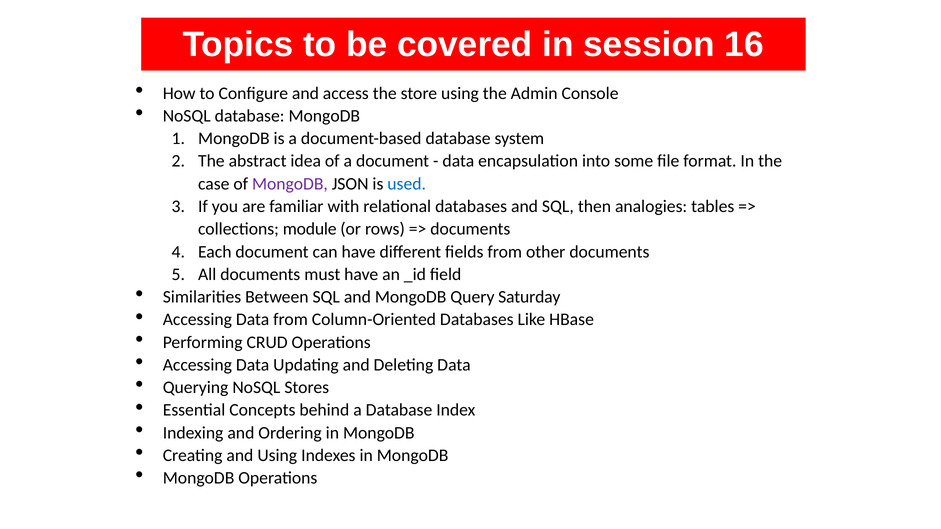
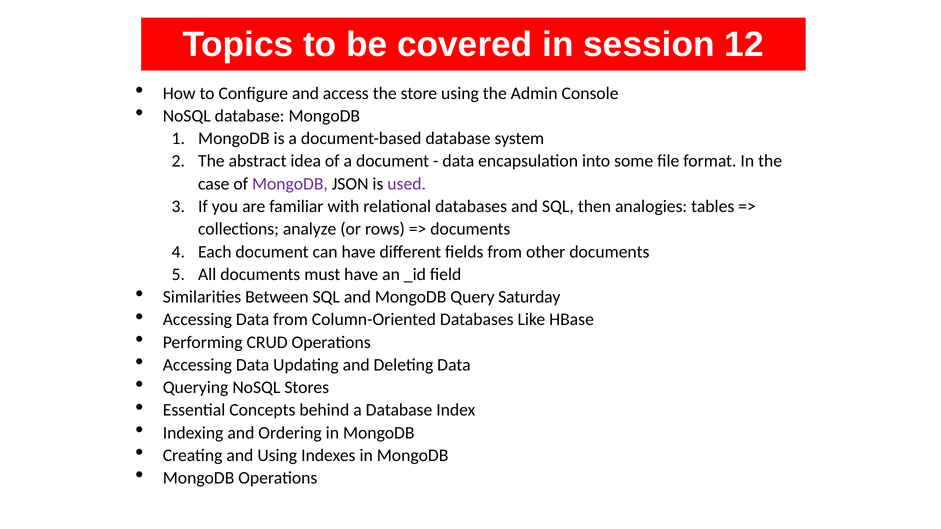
16: 16 -> 12
used colour: blue -> purple
module: module -> analyze
